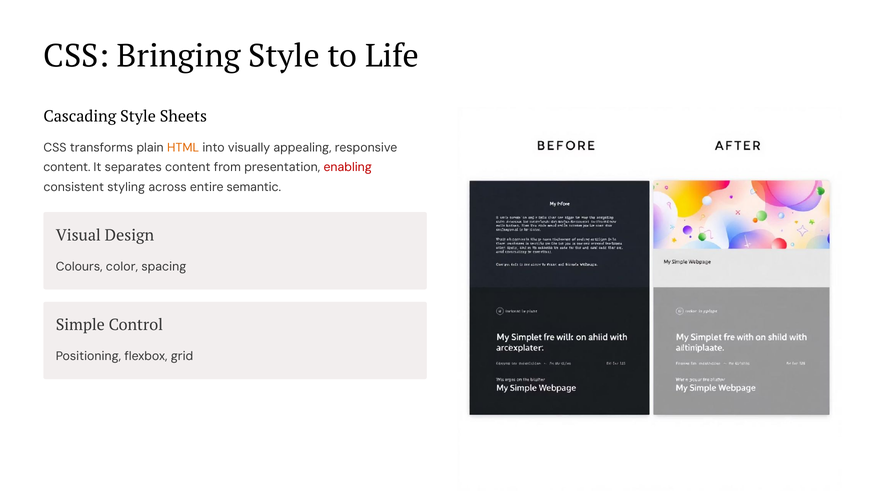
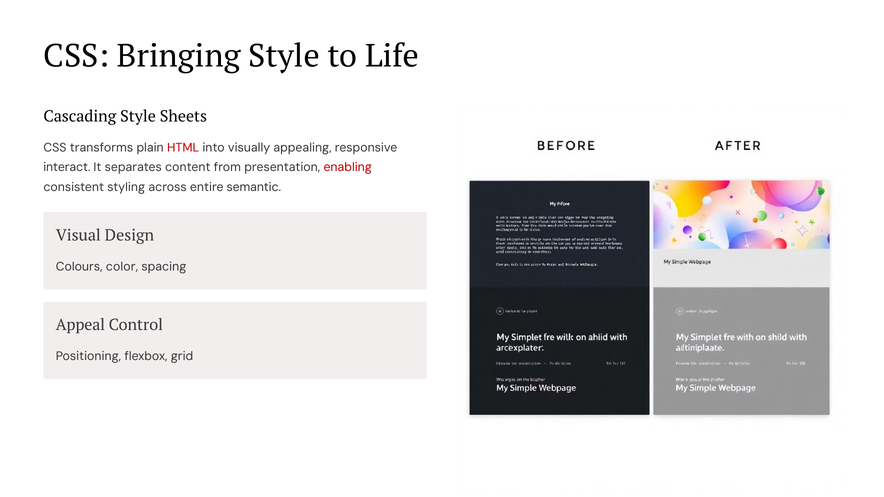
HTML colour: orange -> red
content at (67, 167): content -> interact
Simple: Simple -> Appeal
